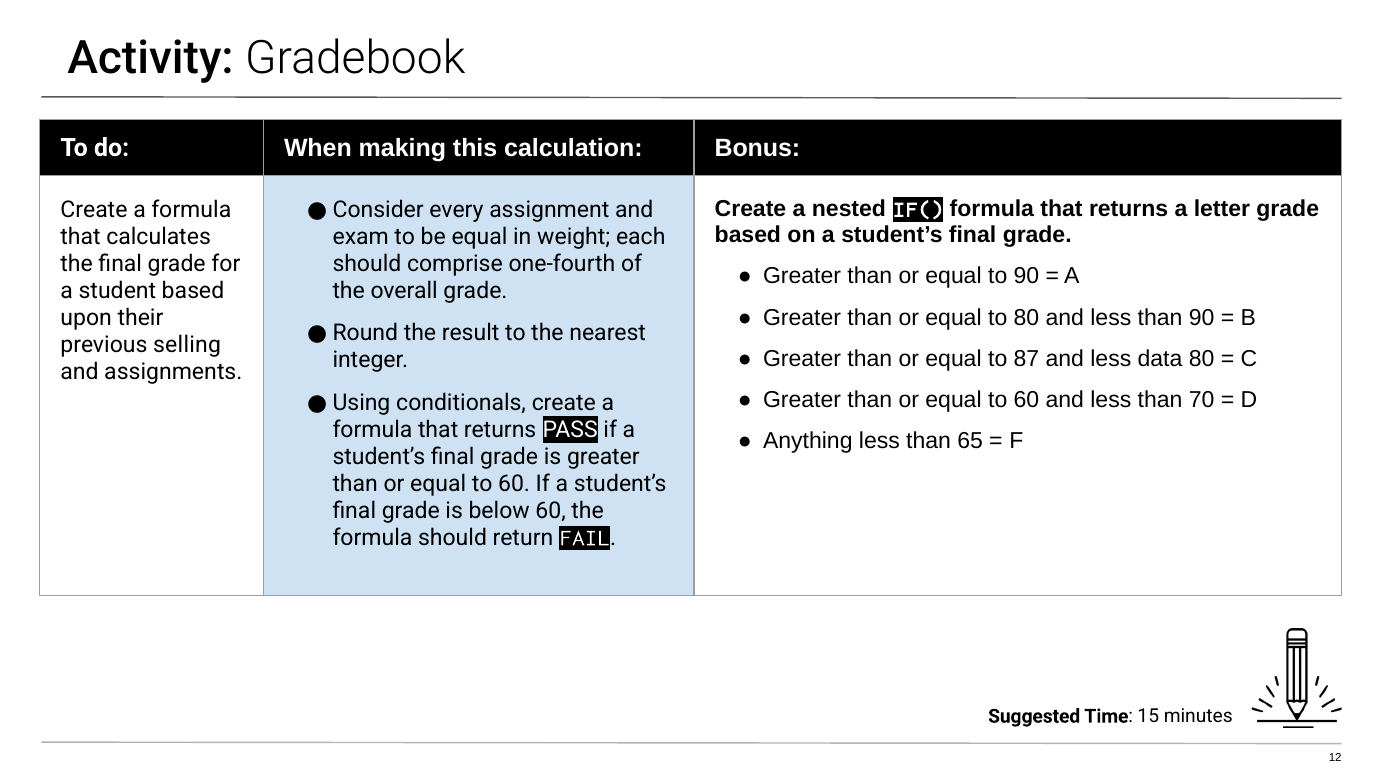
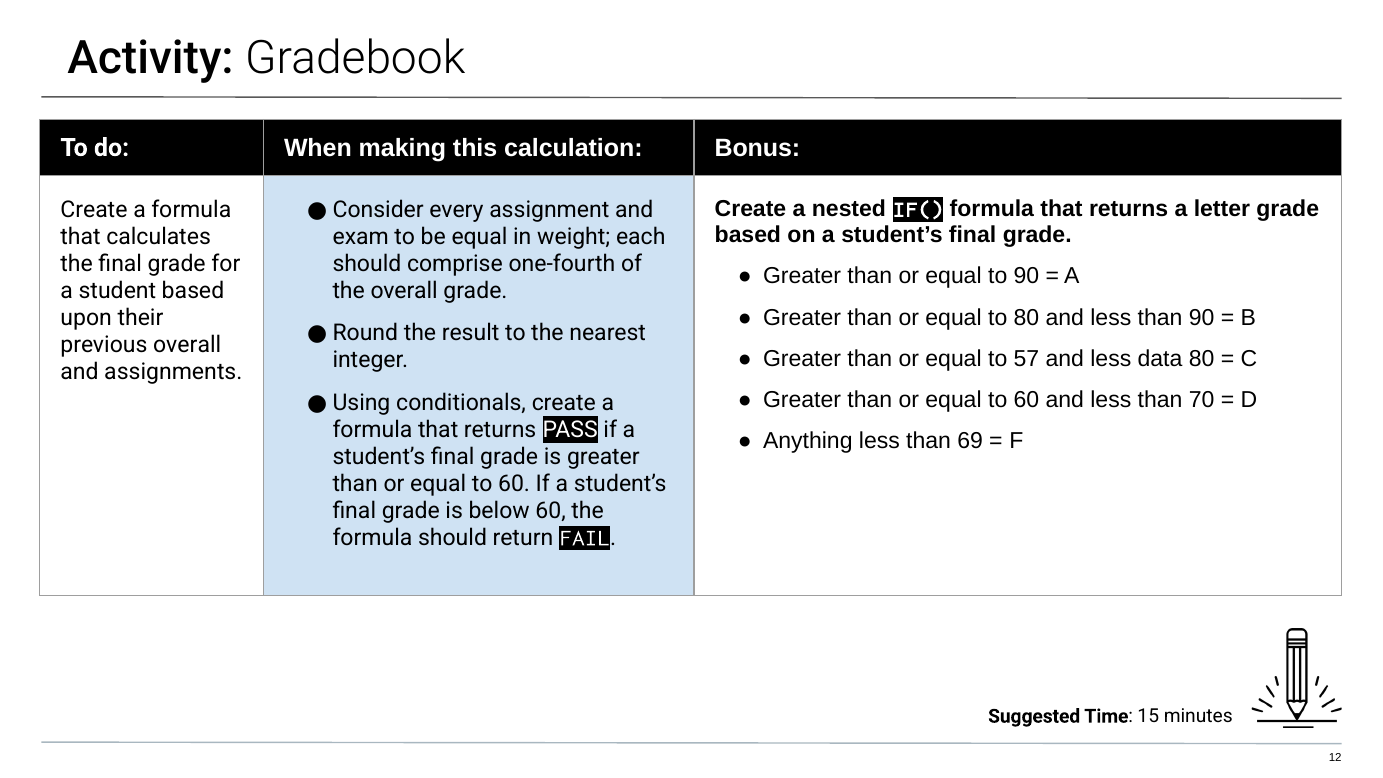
previous selling: selling -> overall
87: 87 -> 57
65: 65 -> 69
